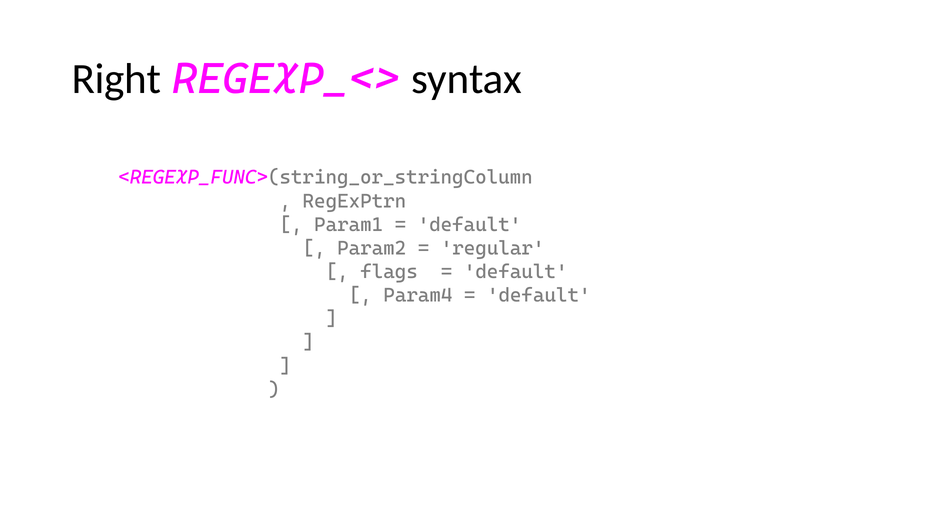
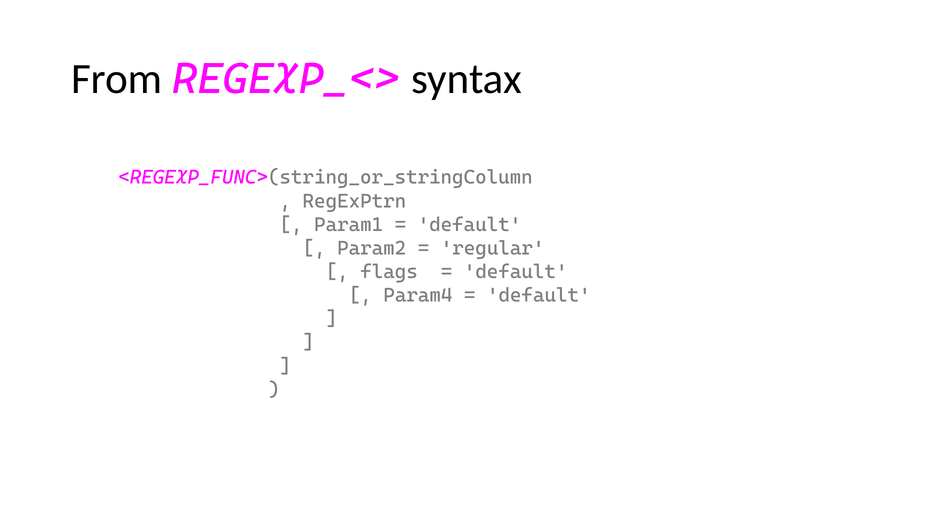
Right: Right -> From
